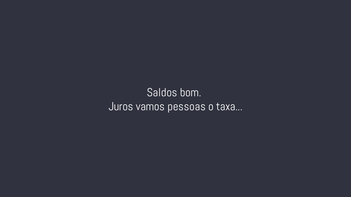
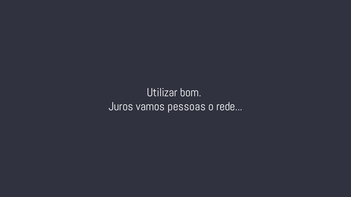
Saldos: Saldos -> Utilizar
taxa: taxa -> rede
